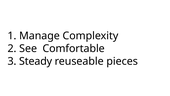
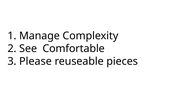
Steady: Steady -> Please
